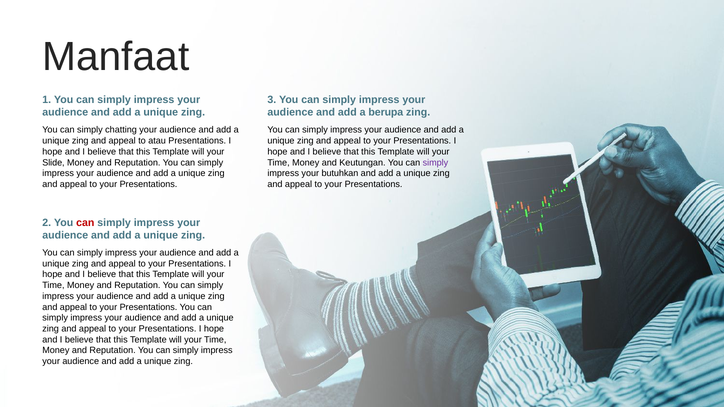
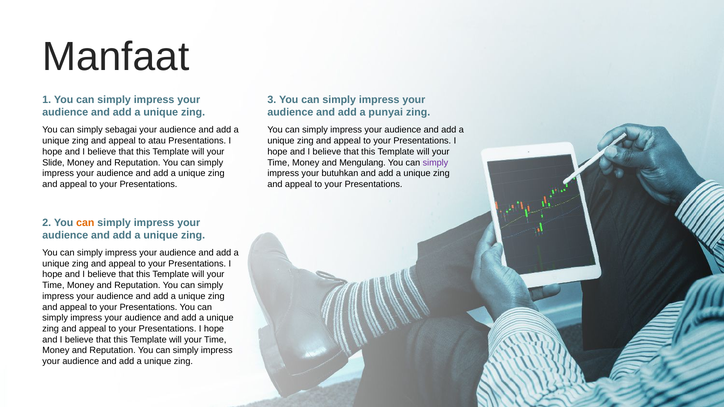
berupa: berupa -> punyai
chatting: chatting -> sebagai
Keutungan: Keutungan -> Mengulang
can at (85, 223) colour: red -> orange
